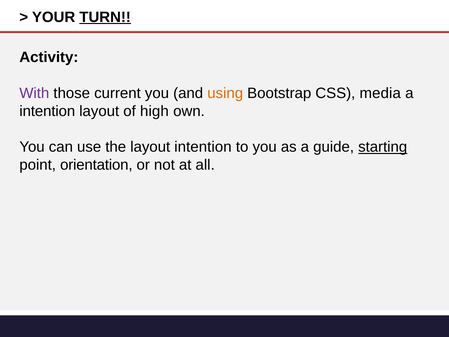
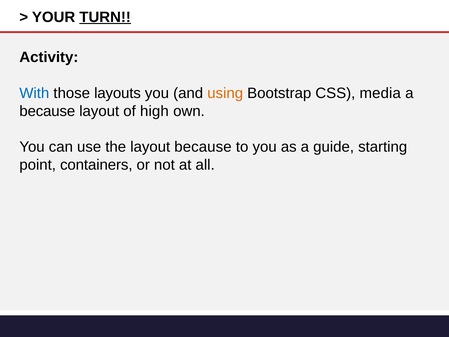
With colour: purple -> blue
current: current -> layouts
intention at (47, 111): intention -> because
layout intention: intention -> because
starting underline: present -> none
orientation: orientation -> containers
